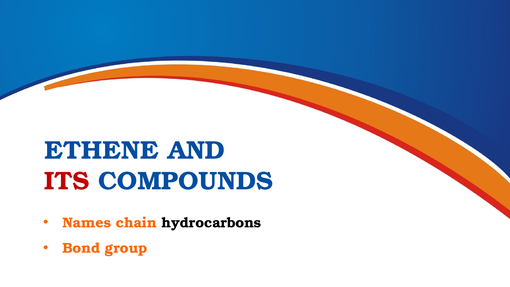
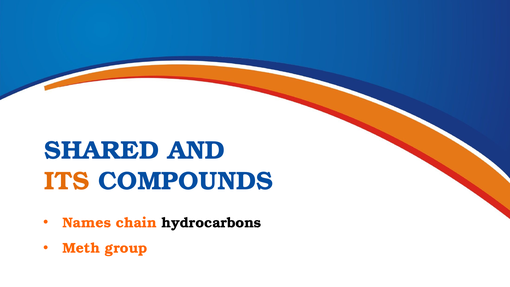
ETHENE: ETHENE -> SHARED
ITS colour: red -> orange
Bond: Bond -> Meth
